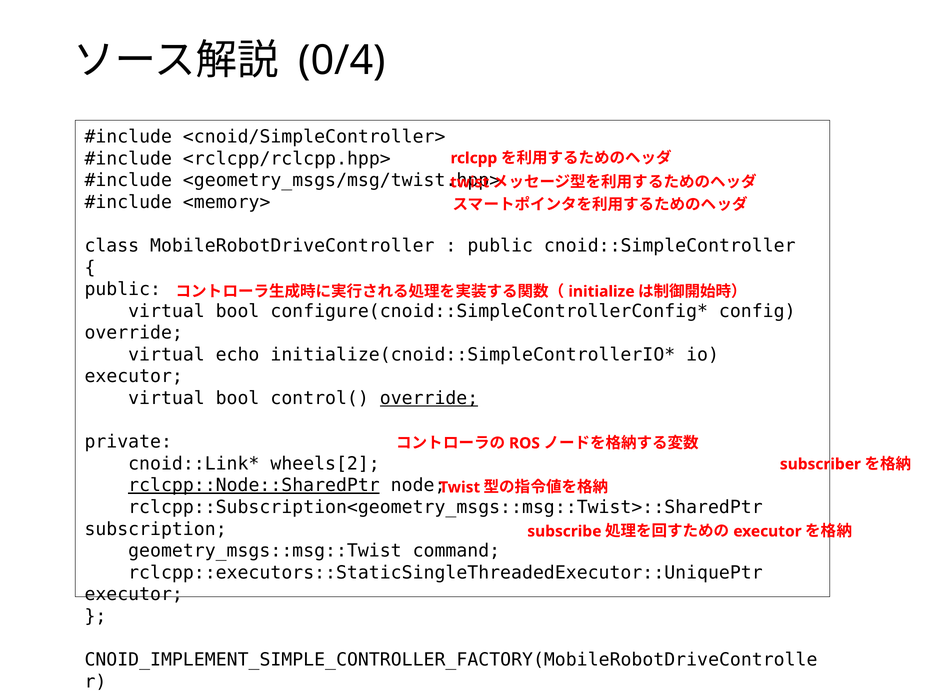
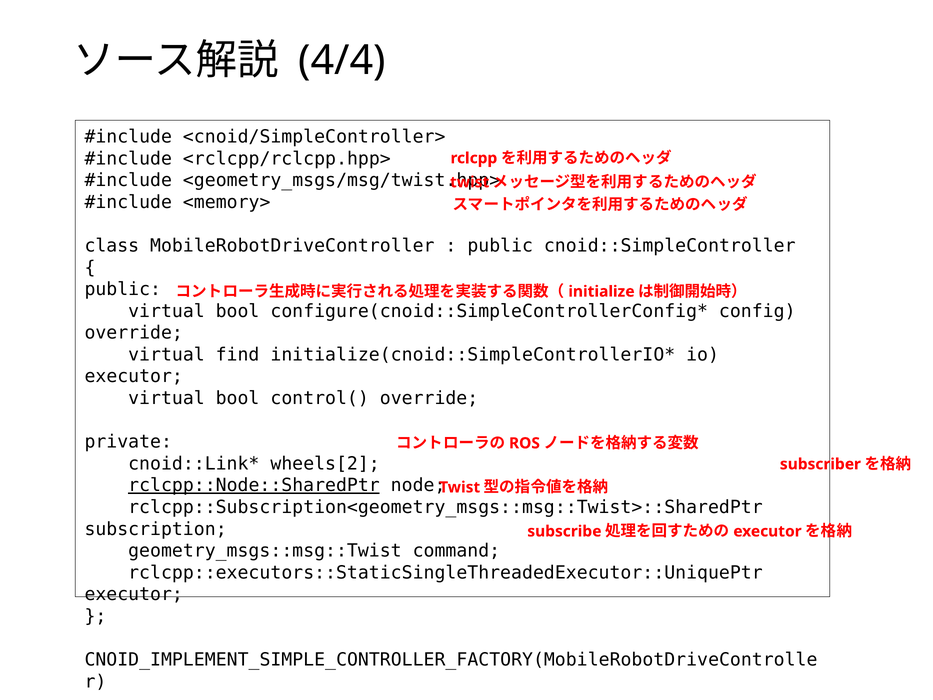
0/4: 0/4 -> 4/4
echo: echo -> find
override at (429, 398) underline: present -> none
